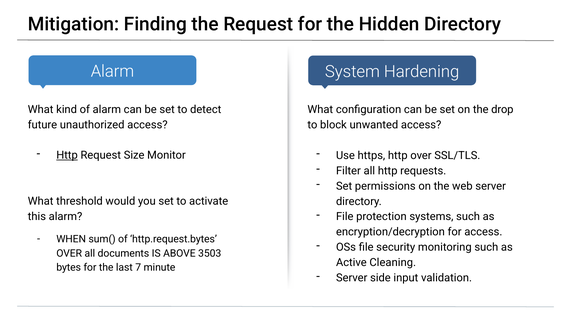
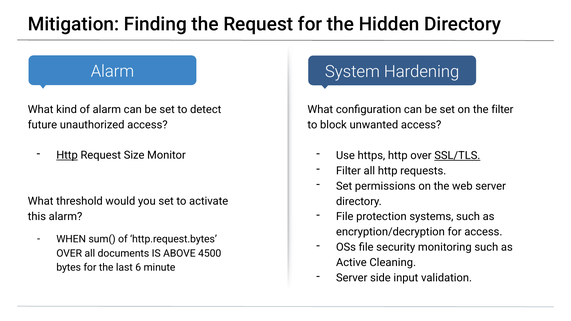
the drop: drop -> filter
SSL/TLS underline: none -> present
3503: 3503 -> 4500
7: 7 -> 6
